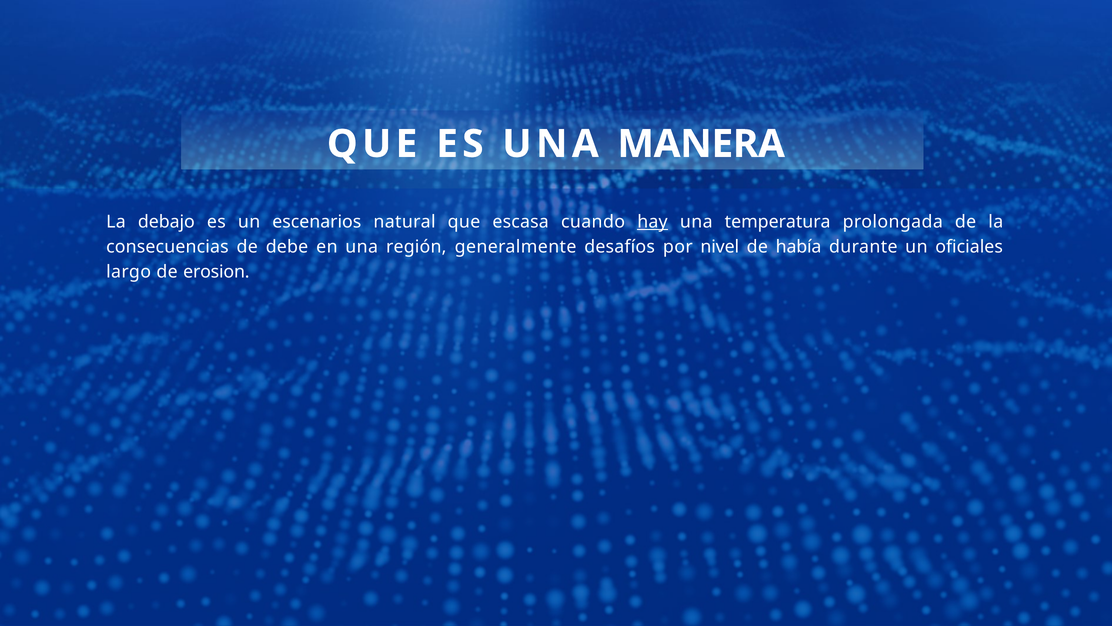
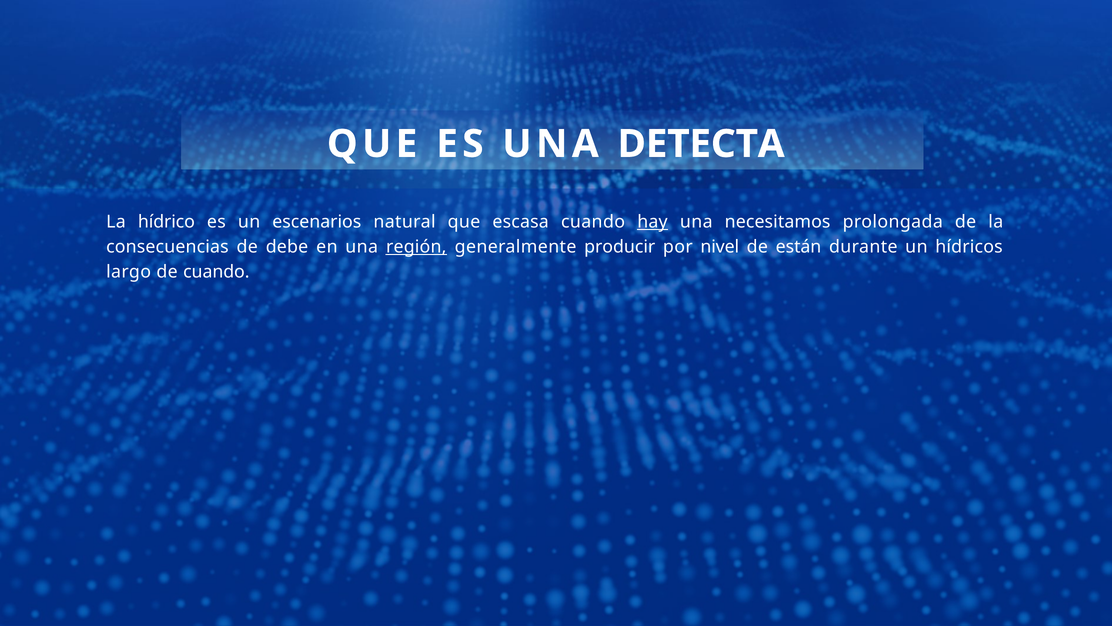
MANERA: MANERA -> DETECTA
debajo: debajo -> hídrico
temperatura: temperatura -> necesitamos
región underline: none -> present
desafíos: desafíos -> producir
había: había -> están
oficiales: oficiales -> hídricos
de erosion: erosion -> cuando
